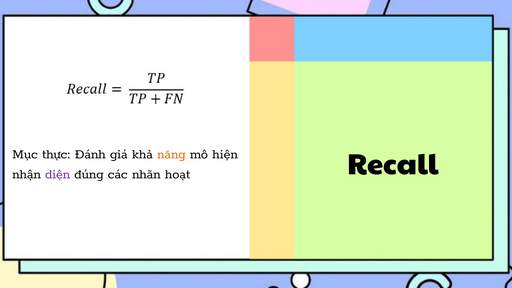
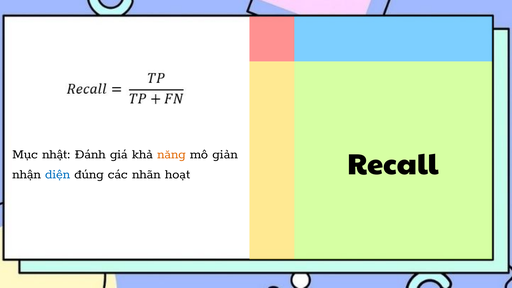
thực: thực -> nhật
hiện: hiện -> giản
diện colour: purple -> blue
